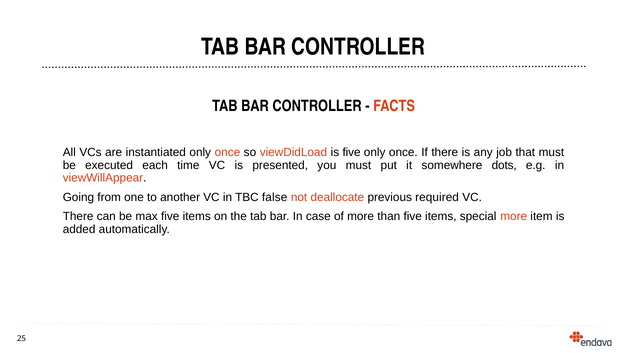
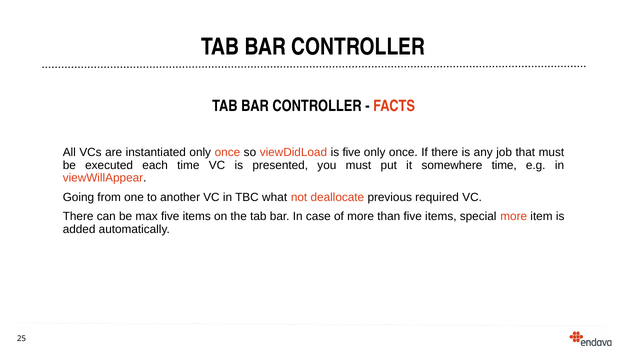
somewhere dots: dots -> time
false: false -> what
